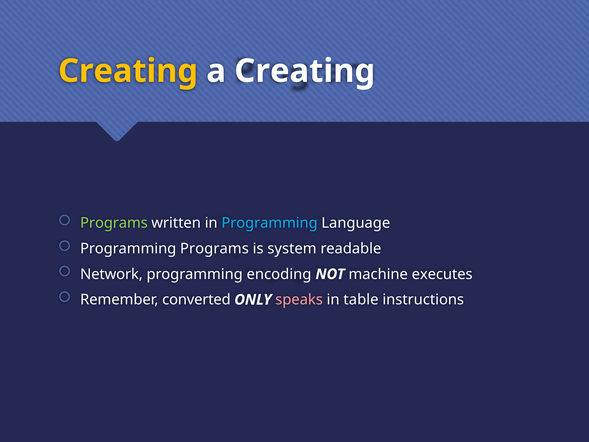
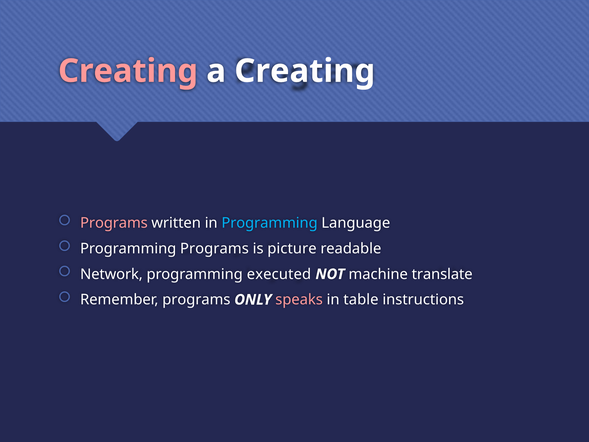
Creating at (128, 71) colour: yellow -> pink
Programs at (114, 223) colour: light green -> pink
system: system -> picture
encoding: encoding -> executed
executes: executes -> translate
Remember converted: converted -> programs
